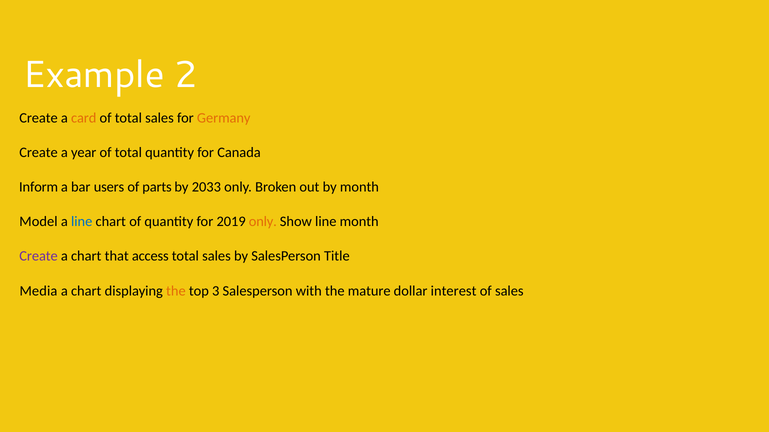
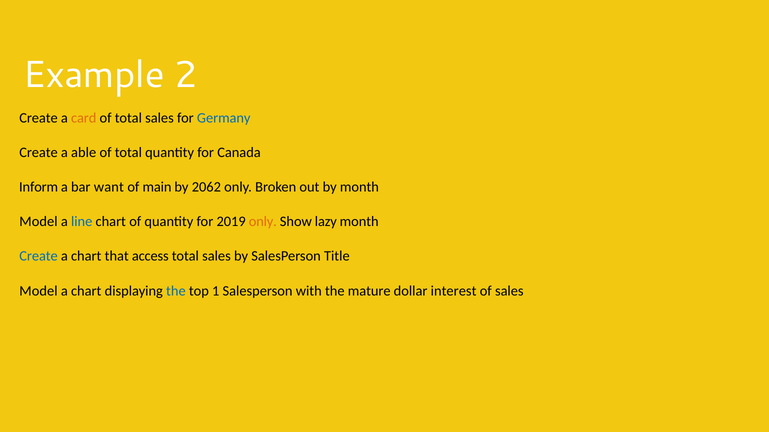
Germany colour: orange -> blue
year: year -> able
users: users -> want
parts: parts -> main
2033: 2033 -> 2062
Show line: line -> lazy
Create at (39, 257) colour: purple -> blue
Media at (38, 291): Media -> Model
the at (176, 291) colour: orange -> blue
3: 3 -> 1
